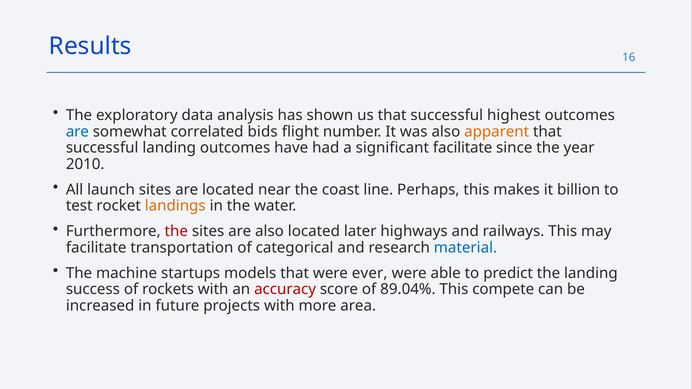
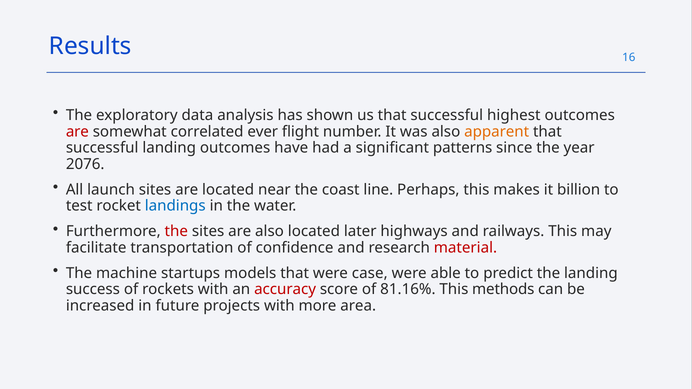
are at (77, 132) colour: blue -> red
bids: bids -> ever
significant facilitate: facilitate -> patterns
2010: 2010 -> 2076
landings colour: orange -> blue
categorical: categorical -> confidence
material colour: blue -> red
ever: ever -> case
89.04%: 89.04% -> 81.16%
compete: compete -> methods
